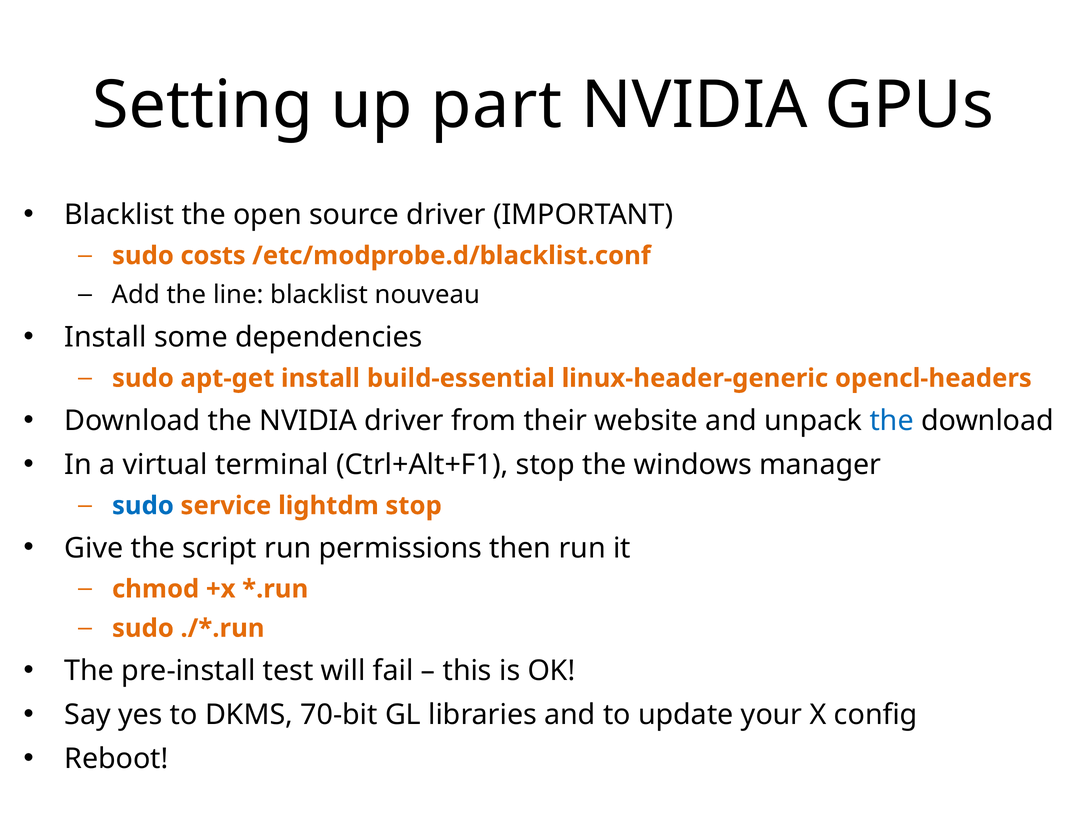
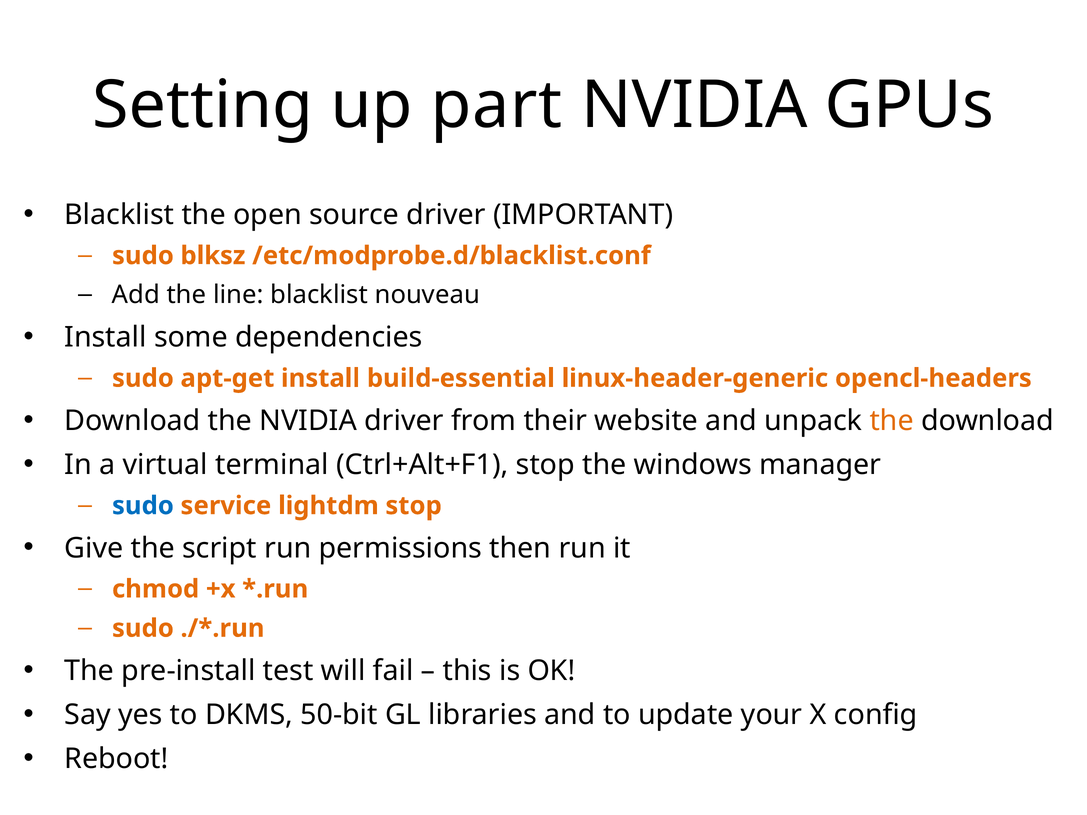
costs: costs -> blksz
the at (892, 421) colour: blue -> orange
70-bit: 70-bit -> 50-bit
